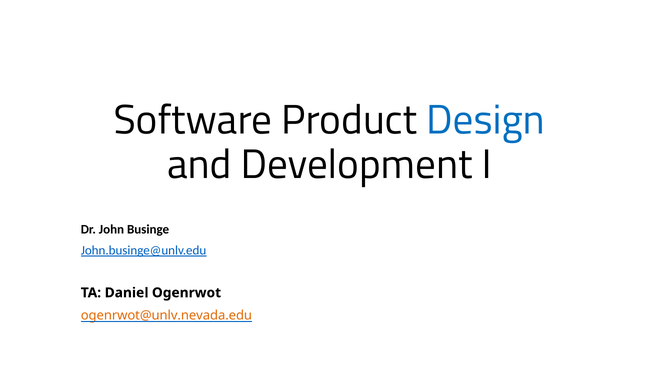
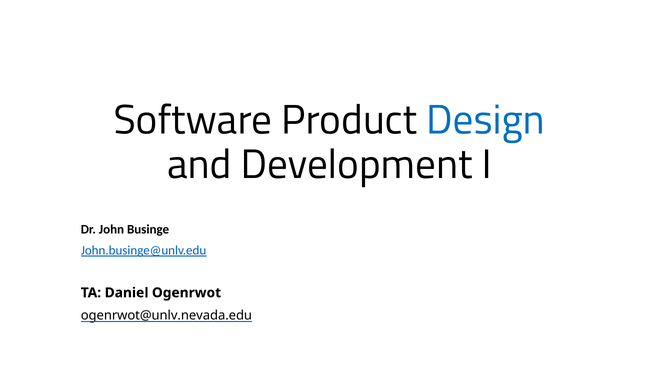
ogenrwot@unlv.nevada.edu colour: orange -> black
